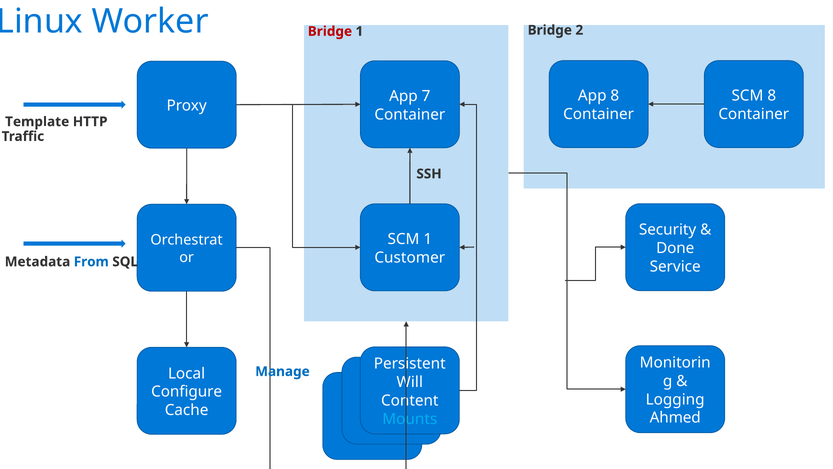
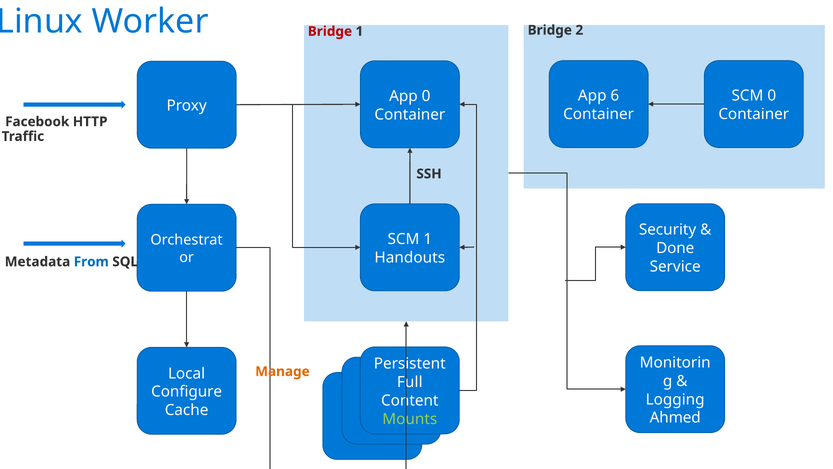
App 8: 8 -> 6
SCM 8: 8 -> 0
App 7: 7 -> 0
Template: Template -> Facebook
Customer: Customer -> Handouts
Manage colour: blue -> orange
Will: Will -> Full
Mounts colour: light blue -> light green
